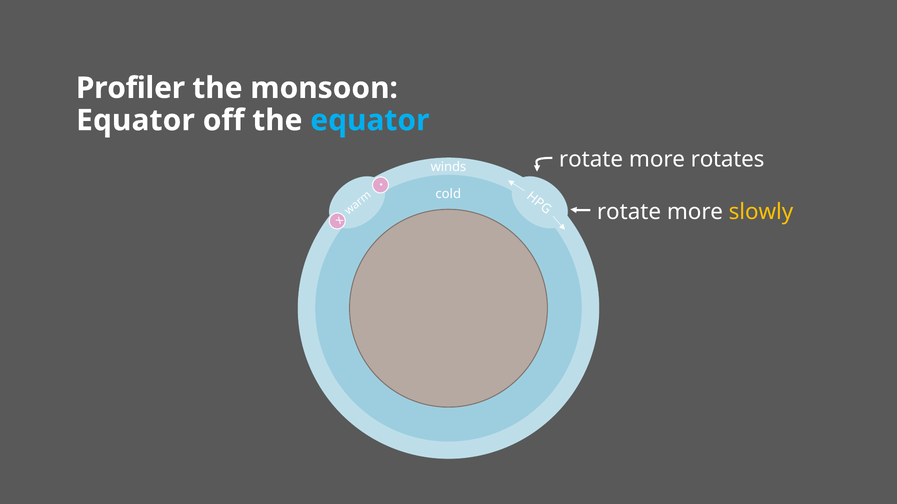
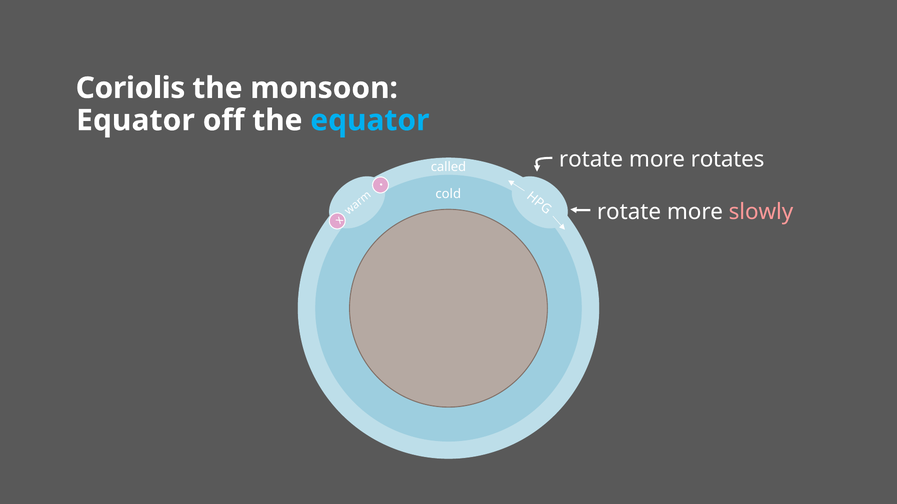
Profiler: Profiler -> Coriolis
winds: winds -> called
slowly colour: yellow -> pink
